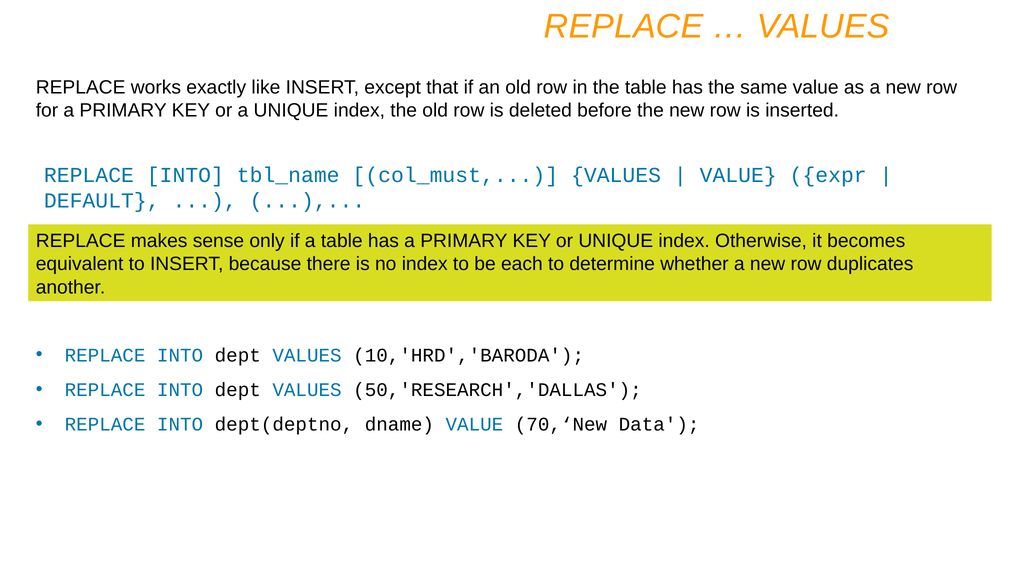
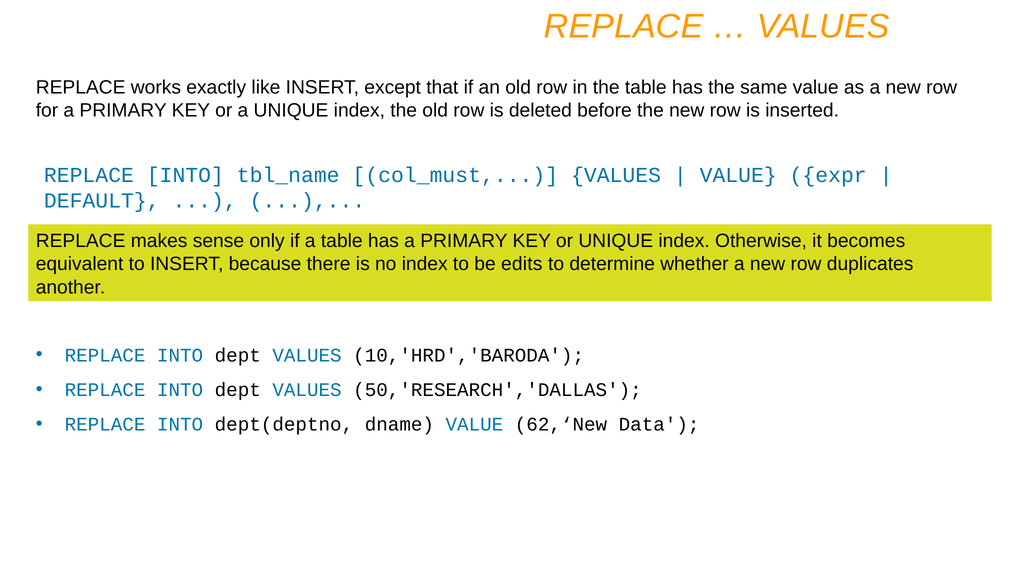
each: each -> edits
70,‘New: 70,‘New -> 62,‘New
